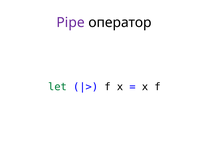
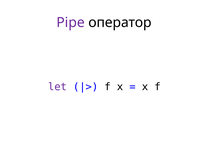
let colour: green -> purple
